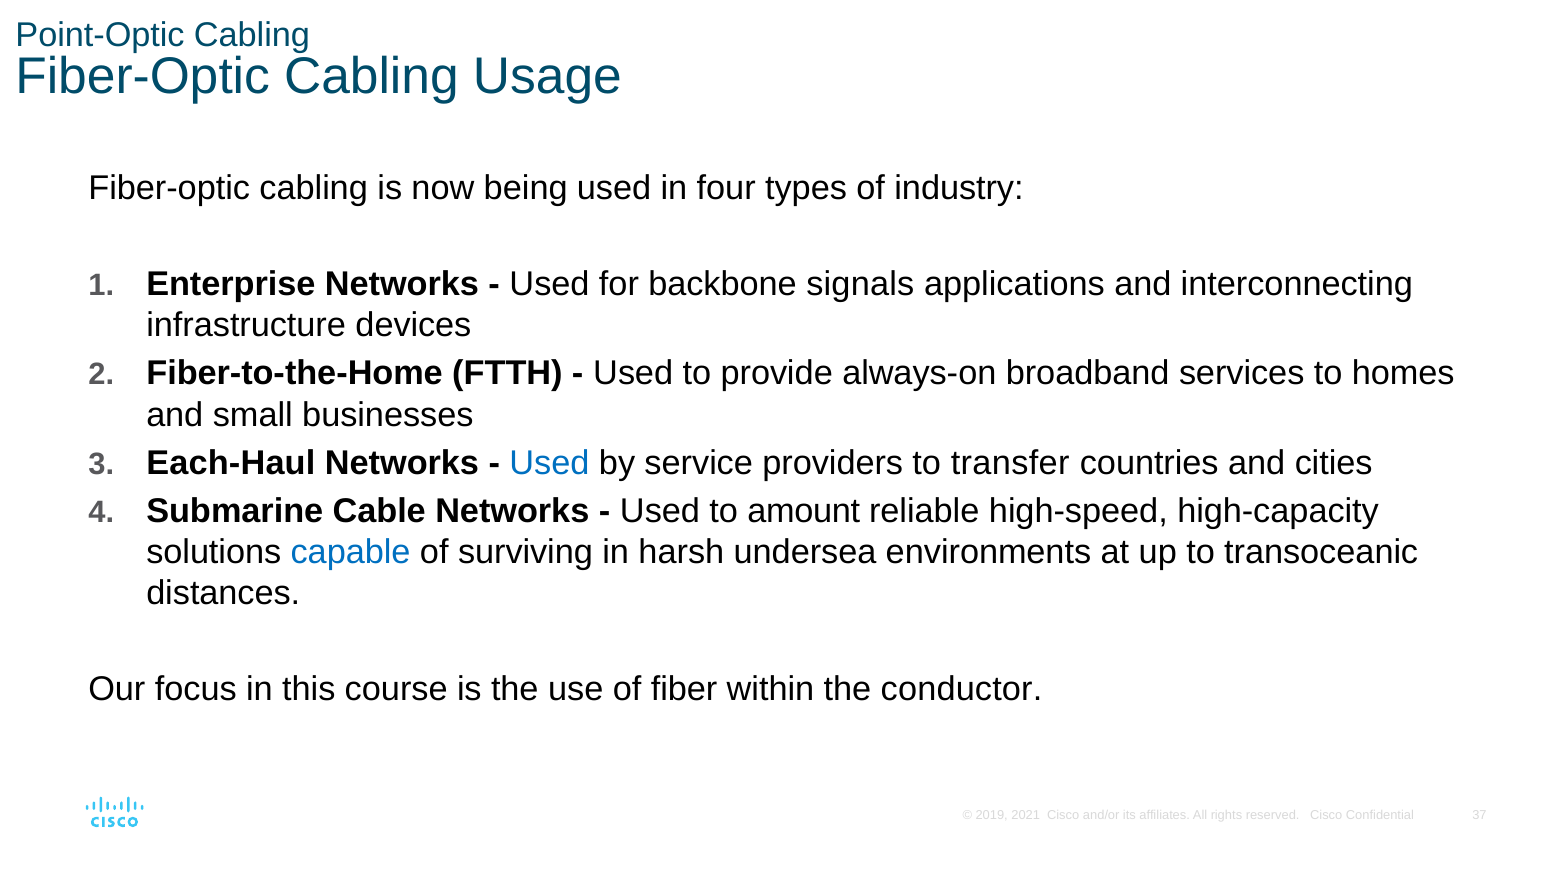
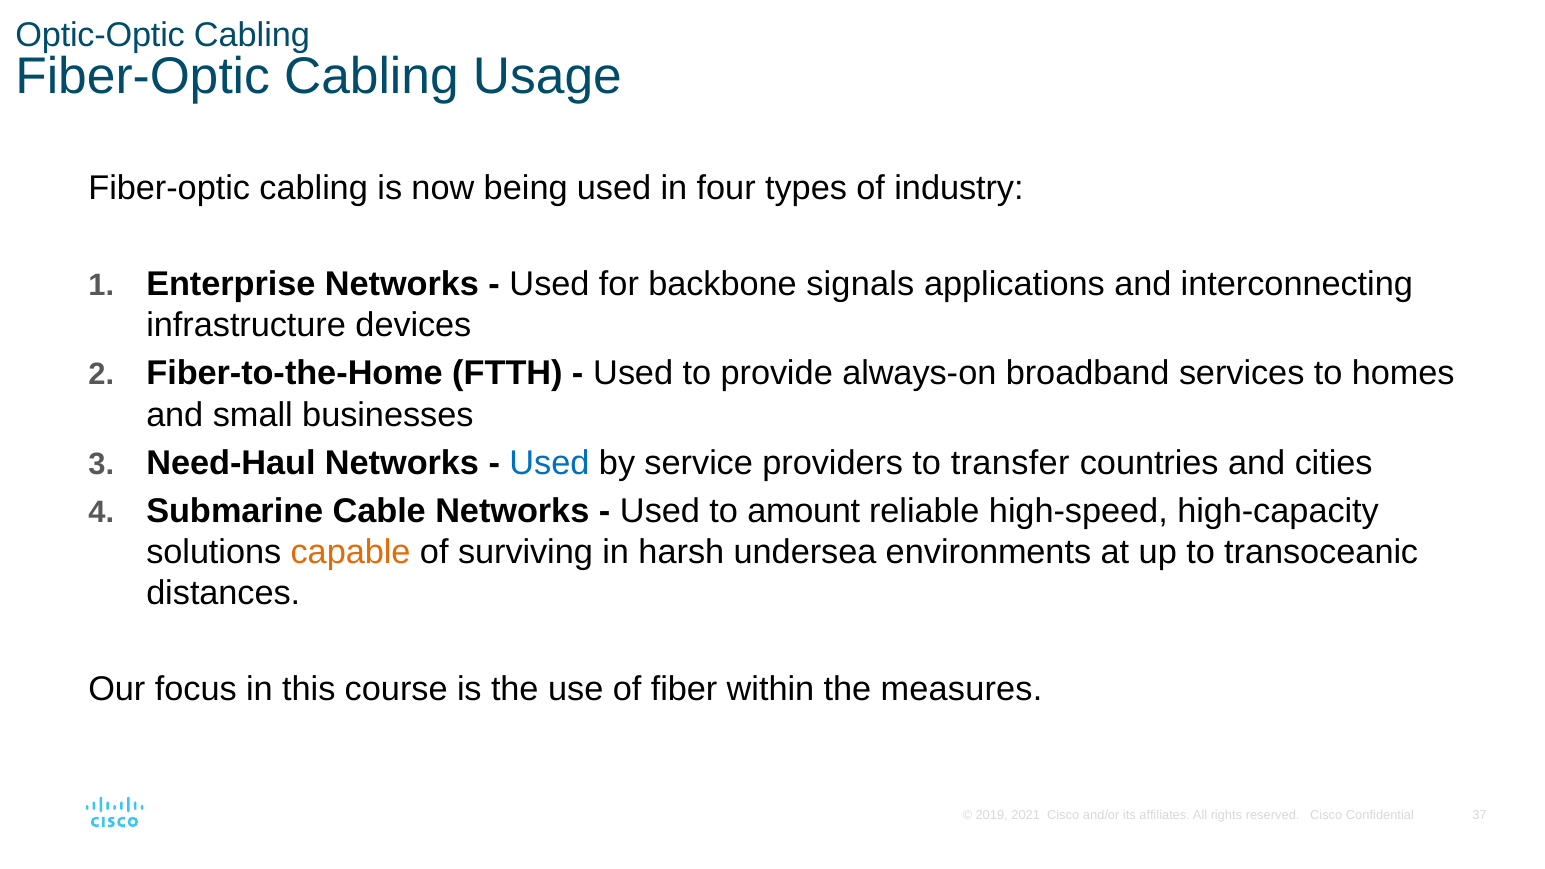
Point-Optic: Point-Optic -> Optic-Optic
Each-Haul: Each-Haul -> Need-Haul
capable colour: blue -> orange
conductor: conductor -> measures
